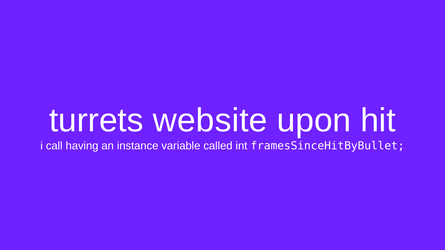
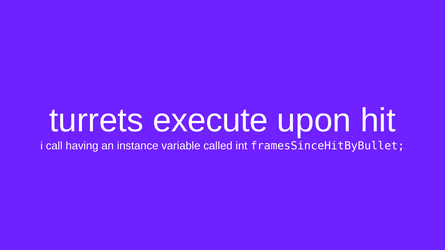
website: website -> execute
